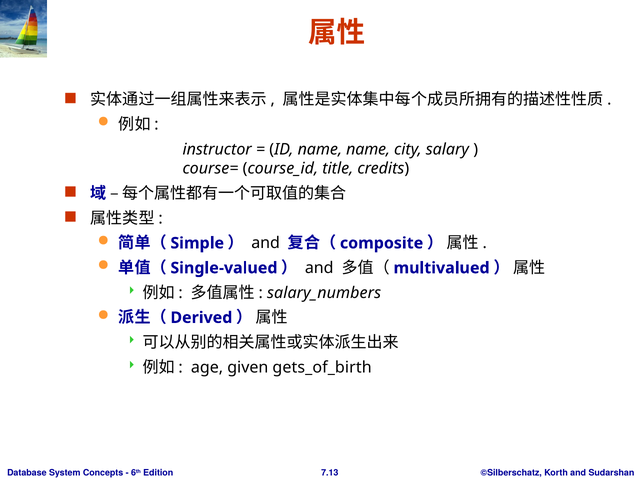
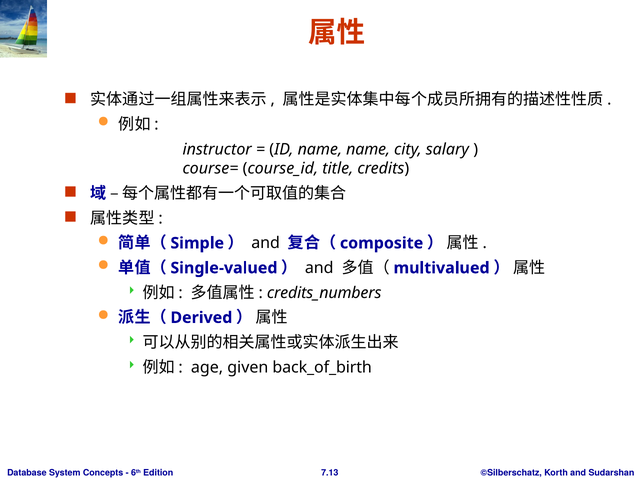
salary_numbers: salary_numbers -> credits_numbers
gets_of_birth: gets_of_birth -> back_of_birth
